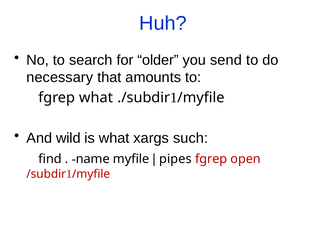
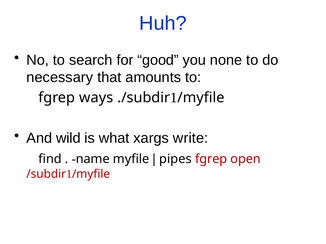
older: older -> good
send: send -> none
fgrep what: what -> ways
such: such -> write
